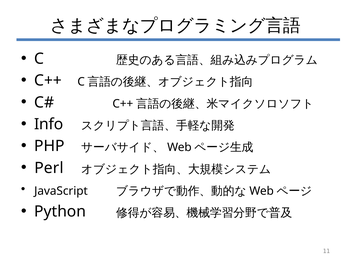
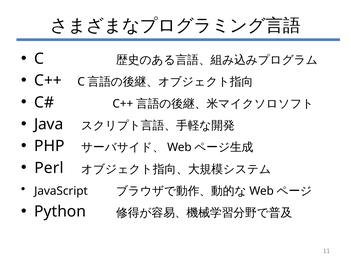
Info: Info -> Java
